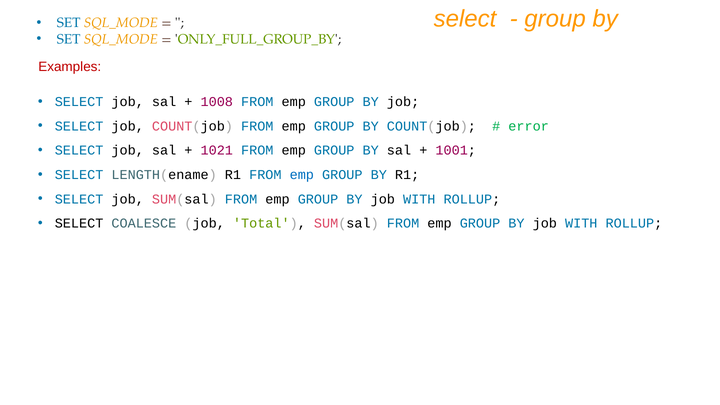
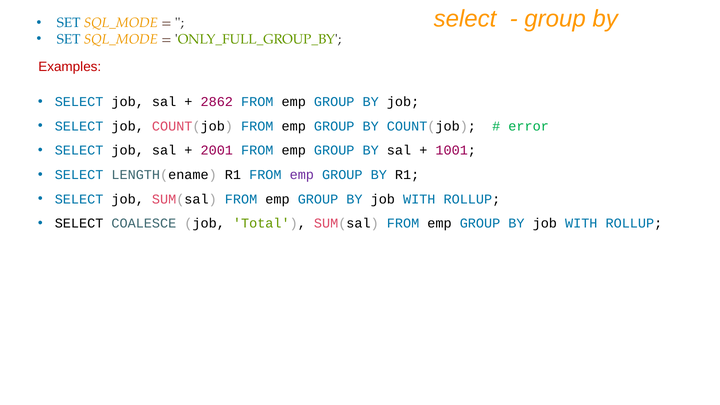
1008: 1008 -> 2862
1021: 1021 -> 2001
emp at (302, 175) colour: blue -> purple
